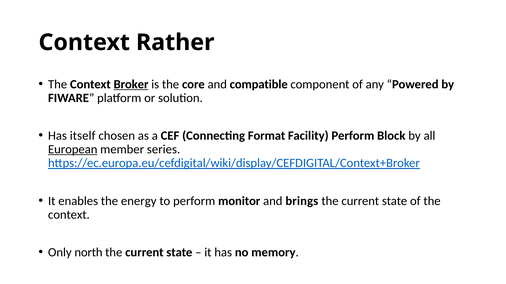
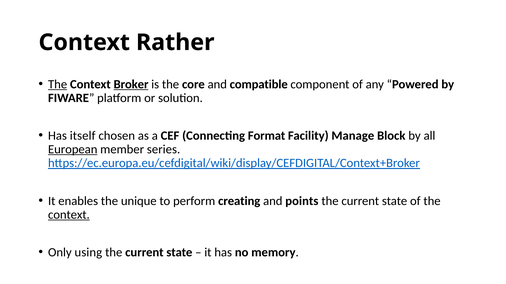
The at (58, 84) underline: none -> present
Facility Perform: Perform -> Manage
energy: energy -> unique
monitor: monitor -> creating
brings: brings -> points
context at (69, 215) underline: none -> present
north: north -> using
